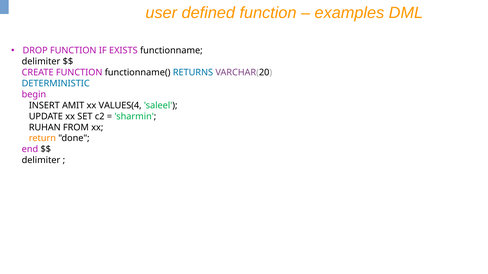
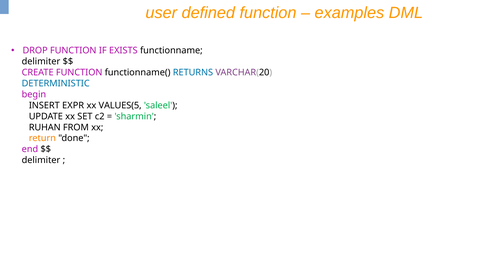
AMIT: AMIT -> EXPR
VALUES(4: VALUES(4 -> VALUES(5
